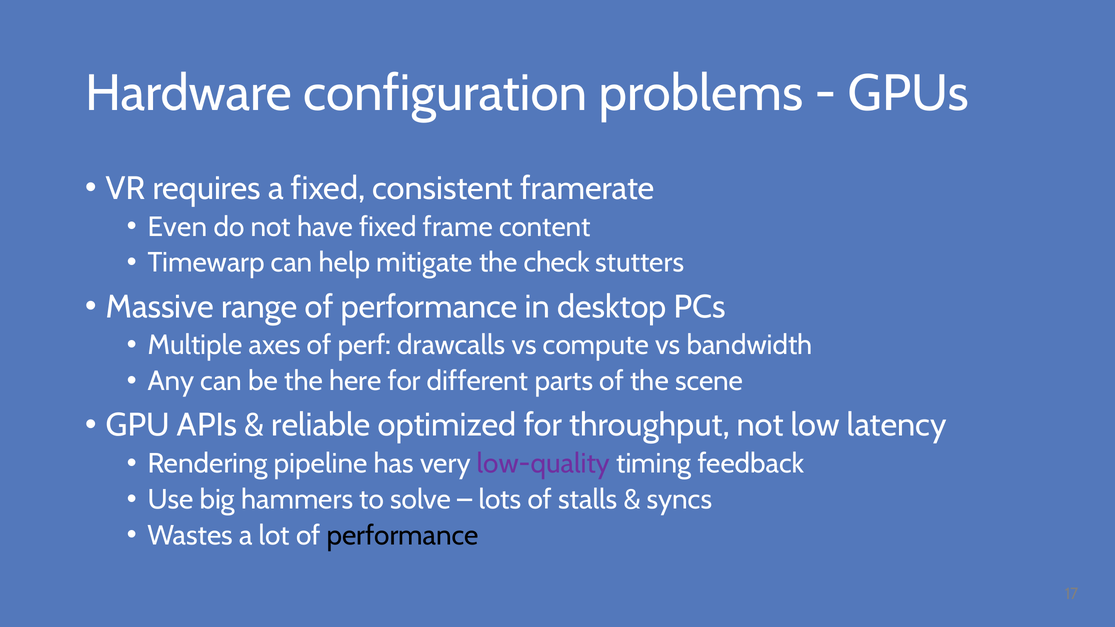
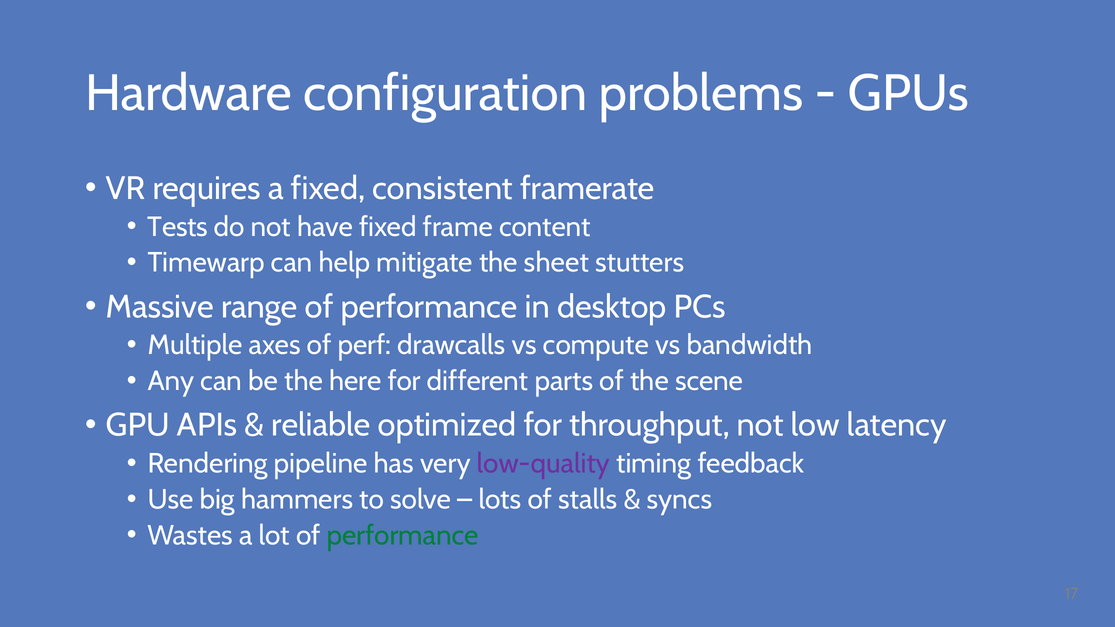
Even: Even -> Tests
check: check -> sheet
performance at (403, 536) colour: black -> green
